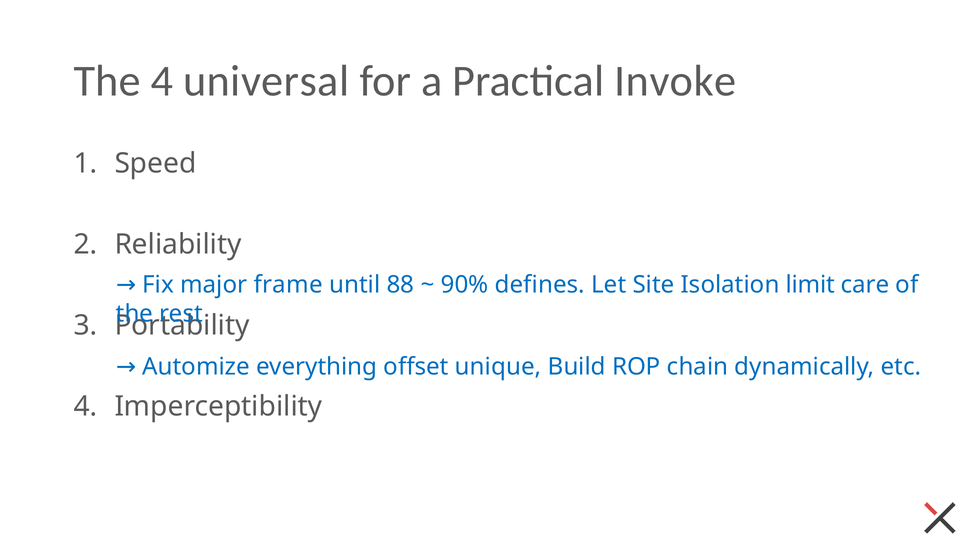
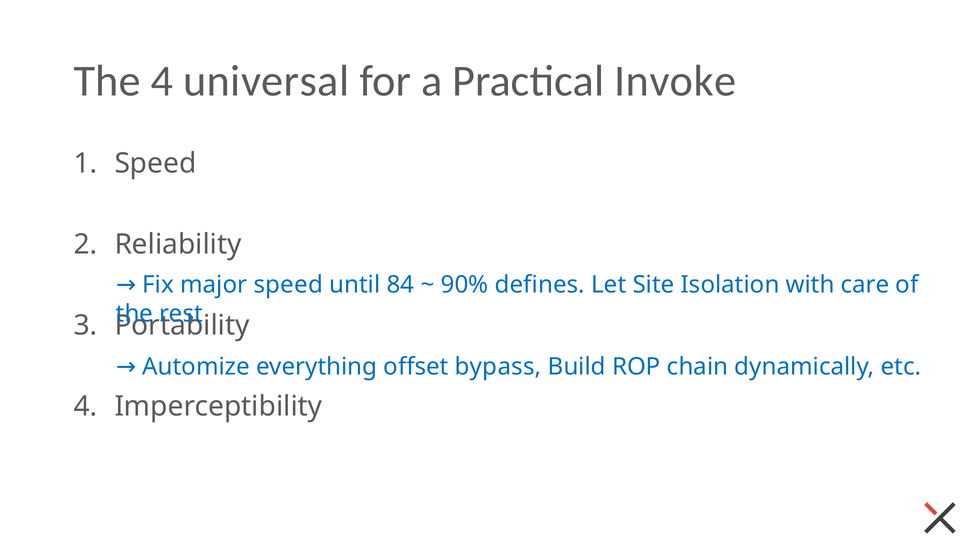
major frame: frame -> speed
88: 88 -> 84
limit: limit -> with
unique: unique -> bypass
